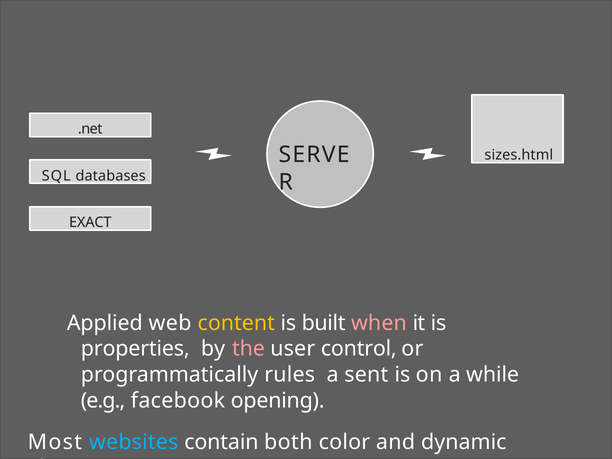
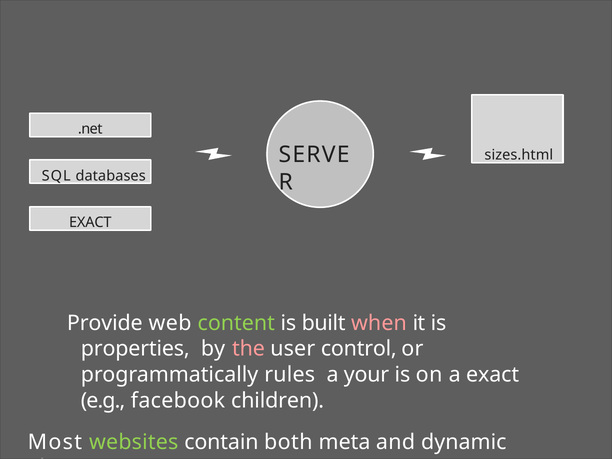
Applied: Applied -> Provide
content colour: yellow -> light green
sent: sent -> your
a while: while -> exact
opening: opening -> children
websites colour: light blue -> light green
color: color -> meta
